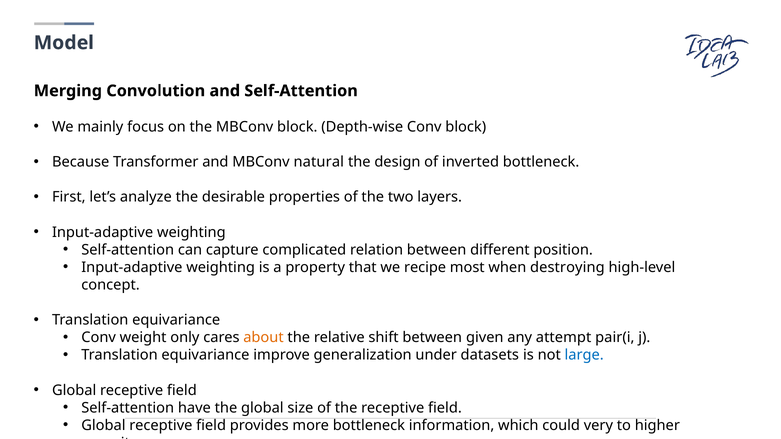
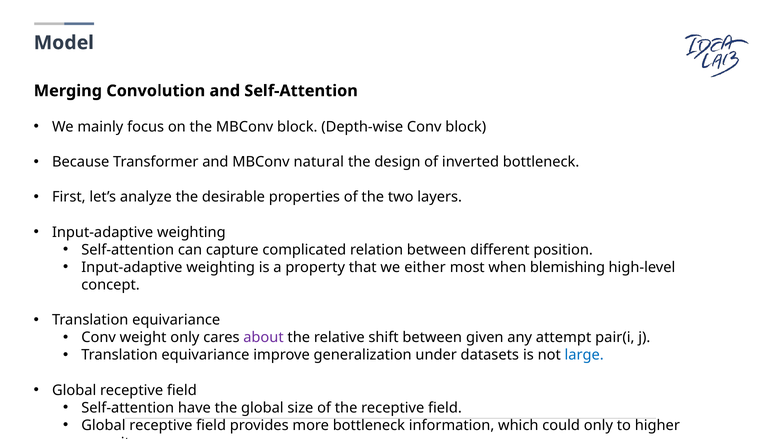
recipe: recipe -> either
destroying: destroying -> blemishing
about colour: orange -> purple
could very: very -> only
